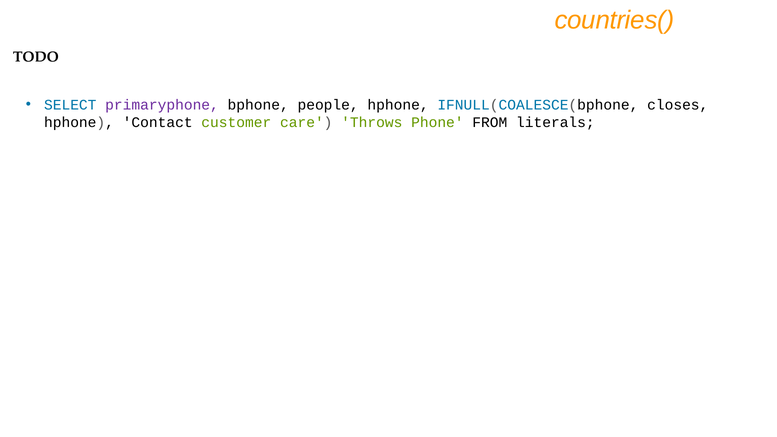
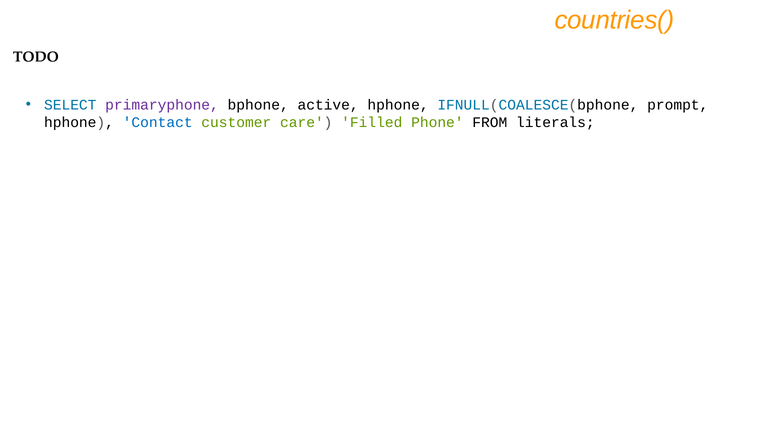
people: people -> active
closes: closes -> prompt
Contact colour: black -> blue
Throws: Throws -> Filled
